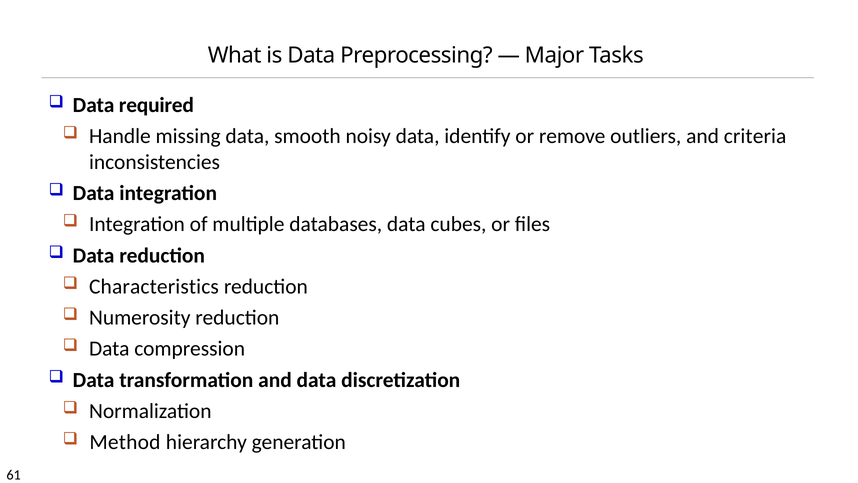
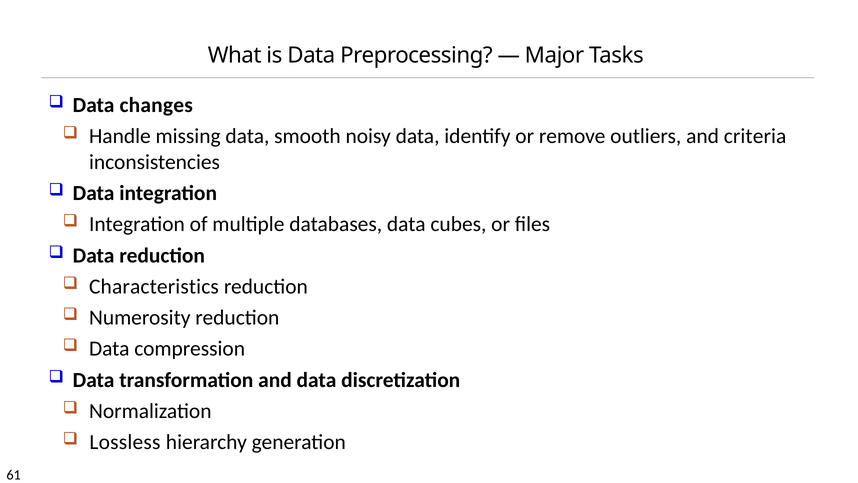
required: required -> changes
Method: Method -> Lossless
